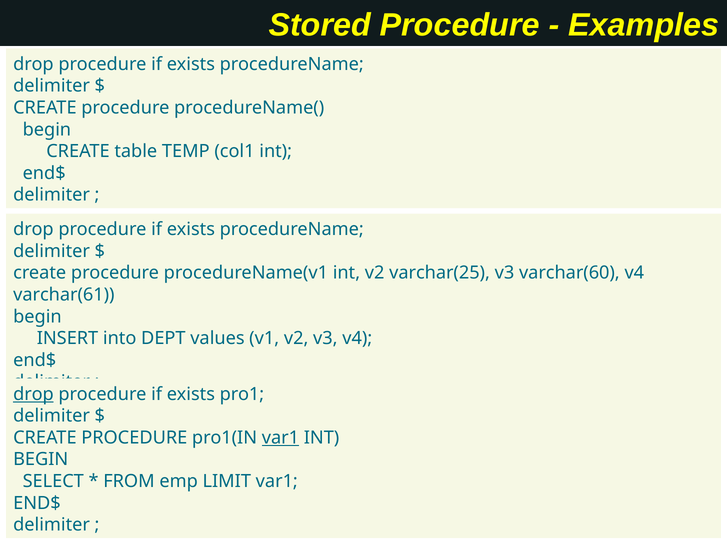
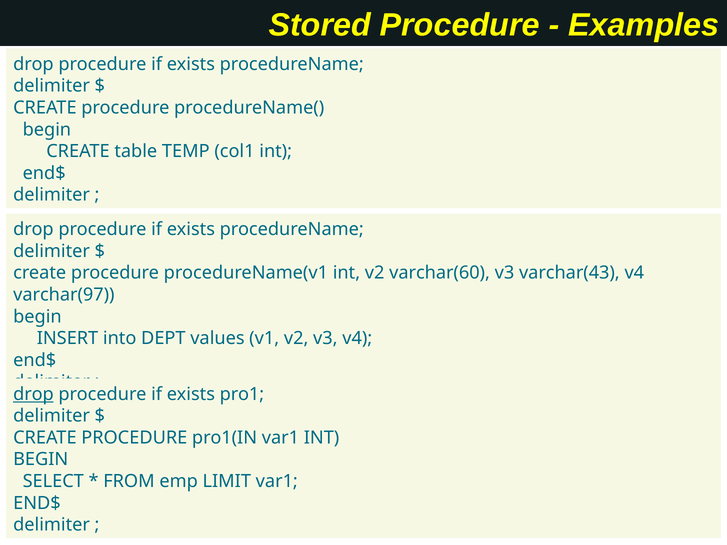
varchar(25: varchar(25 -> varchar(60
varchar(60: varchar(60 -> varchar(43
varchar(61: varchar(61 -> varchar(97
var1 at (280, 438) underline: present -> none
